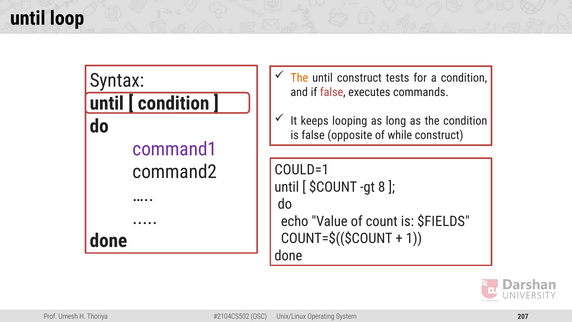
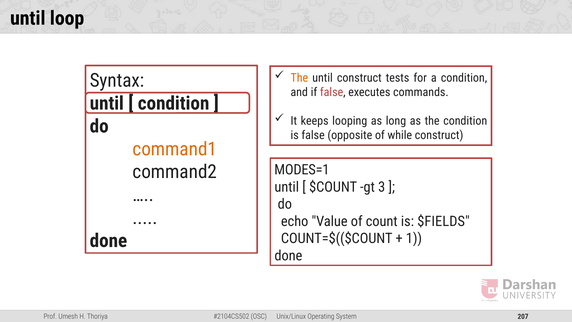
command1 colour: purple -> orange
COULD=1: COULD=1 -> MODES=1
8: 8 -> 3
